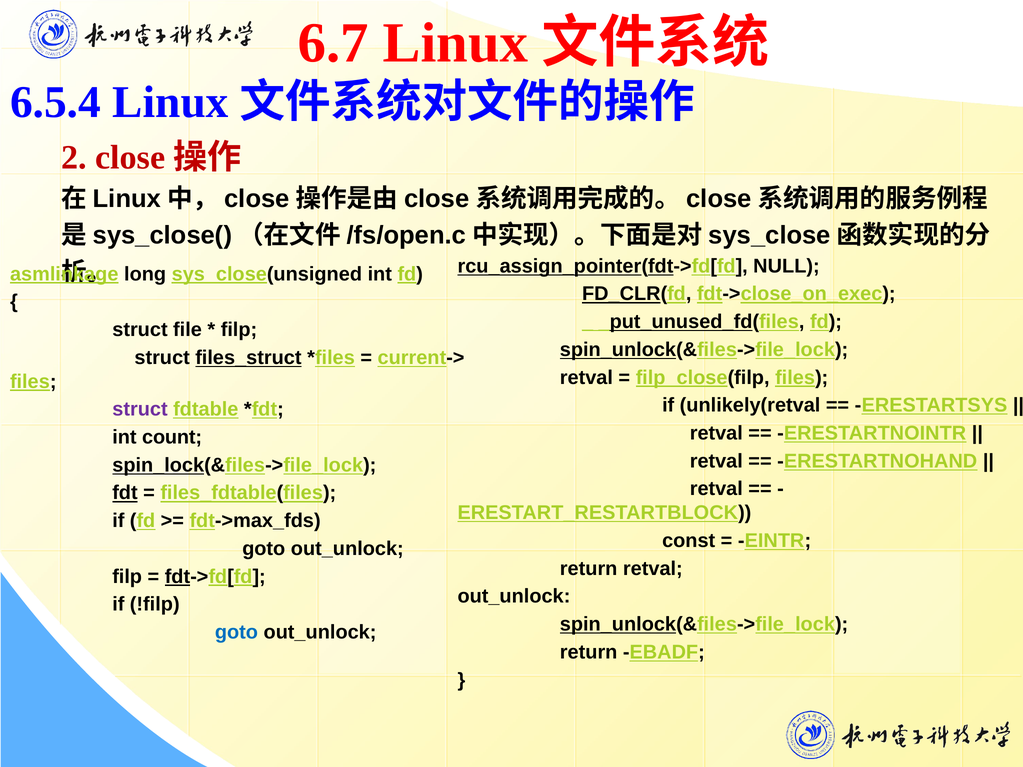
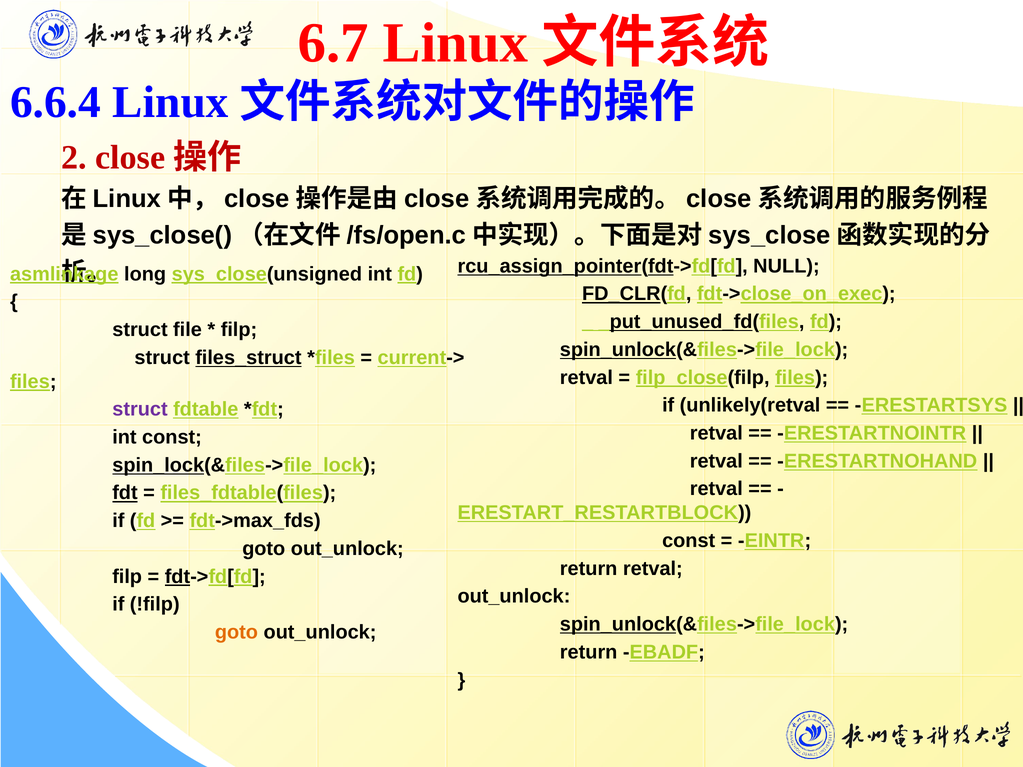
6.5.4: 6.5.4 -> 6.6.4
int count: count -> const
goto at (236, 632) colour: blue -> orange
